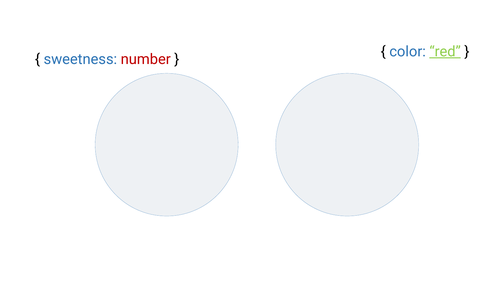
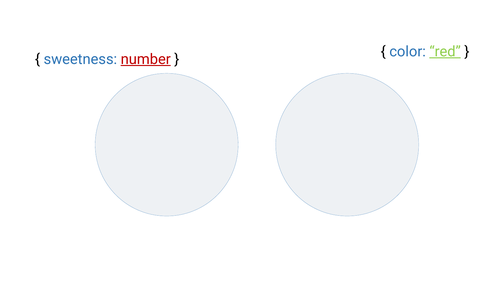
number underline: none -> present
